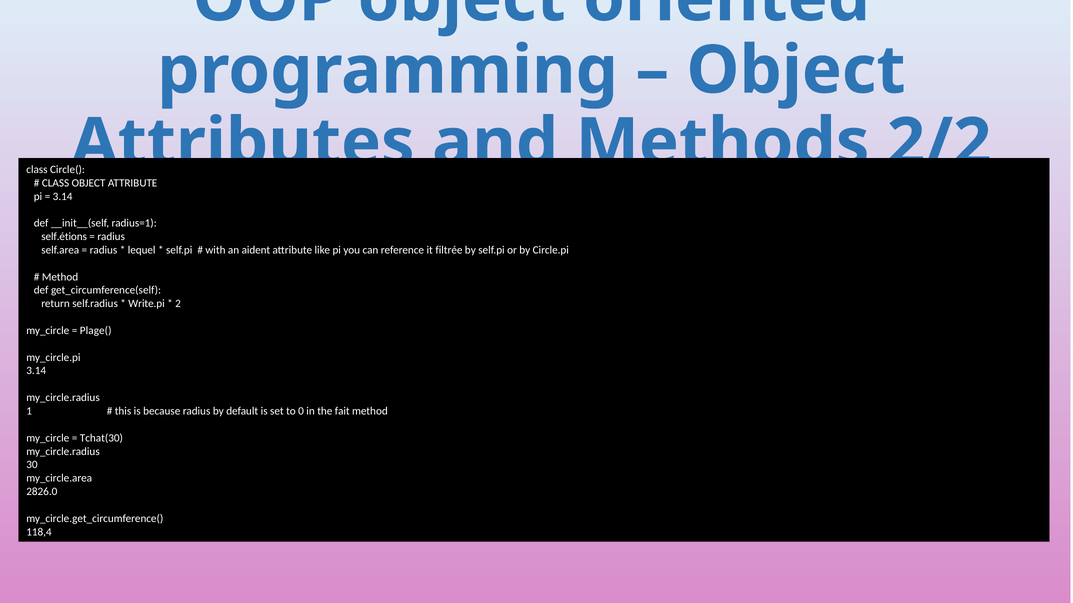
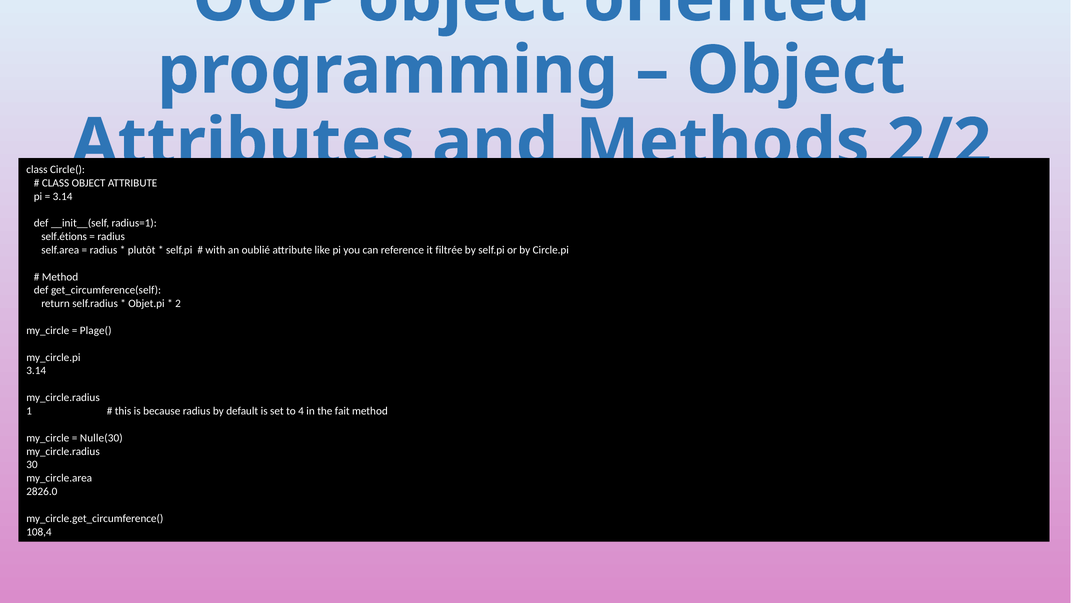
lequel: lequel -> plutôt
aident: aident -> oublié
Write.pi: Write.pi -> Objet.pi
0: 0 -> 4
Tchat(30: Tchat(30 -> Nulle(30
118,4: 118,4 -> 108,4
